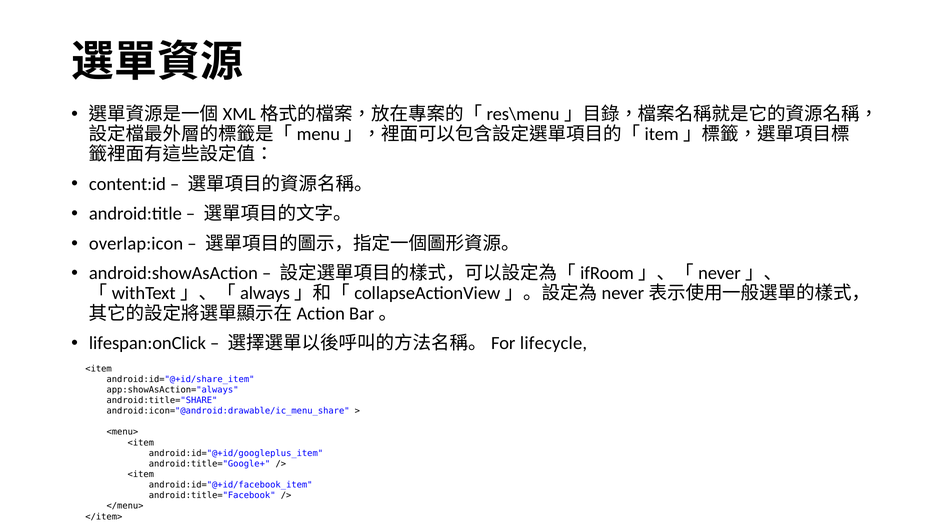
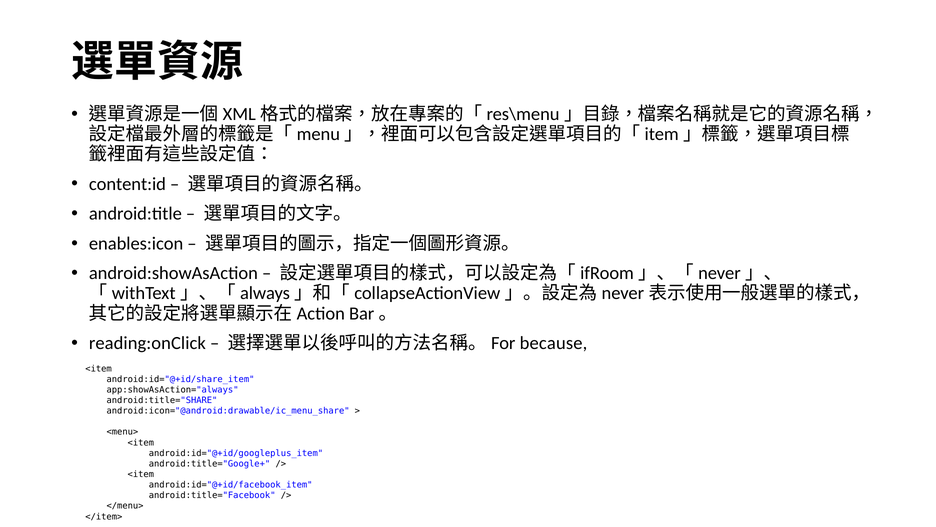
overlap:icon: overlap:icon -> enables:icon
lifespan:onClick: lifespan:onClick -> reading:onClick
lifecycle: lifecycle -> because
